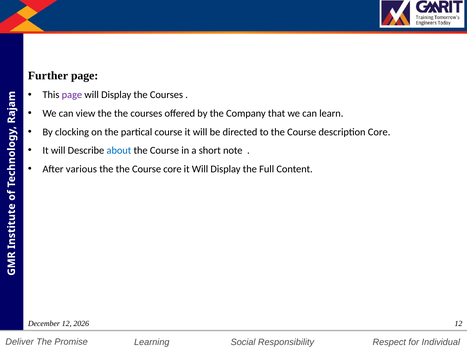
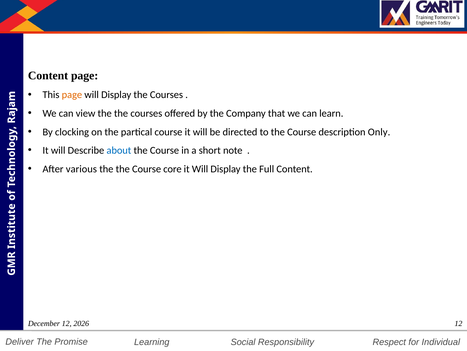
Further at (48, 76): Further -> Content
page at (72, 95) colour: purple -> orange
description Core: Core -> Only
